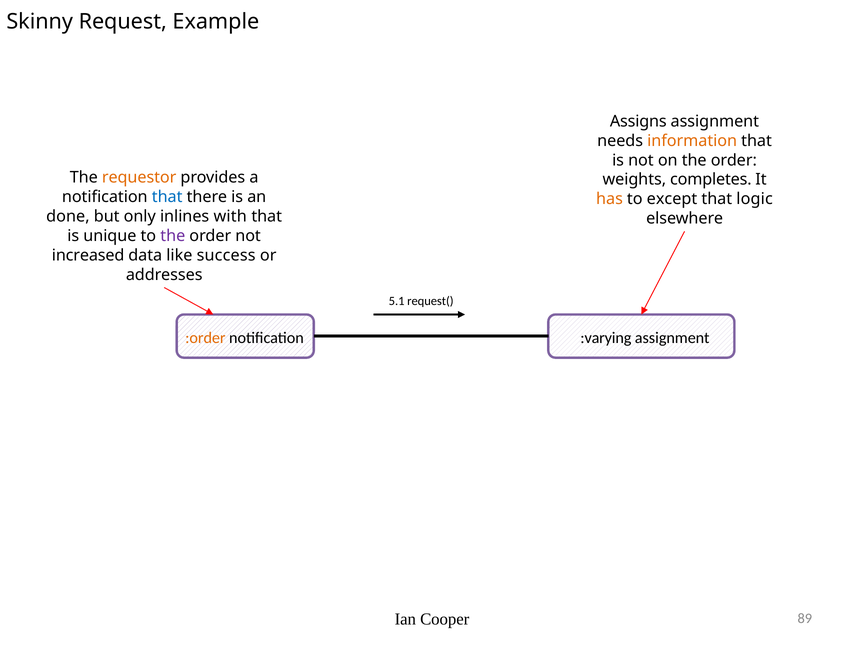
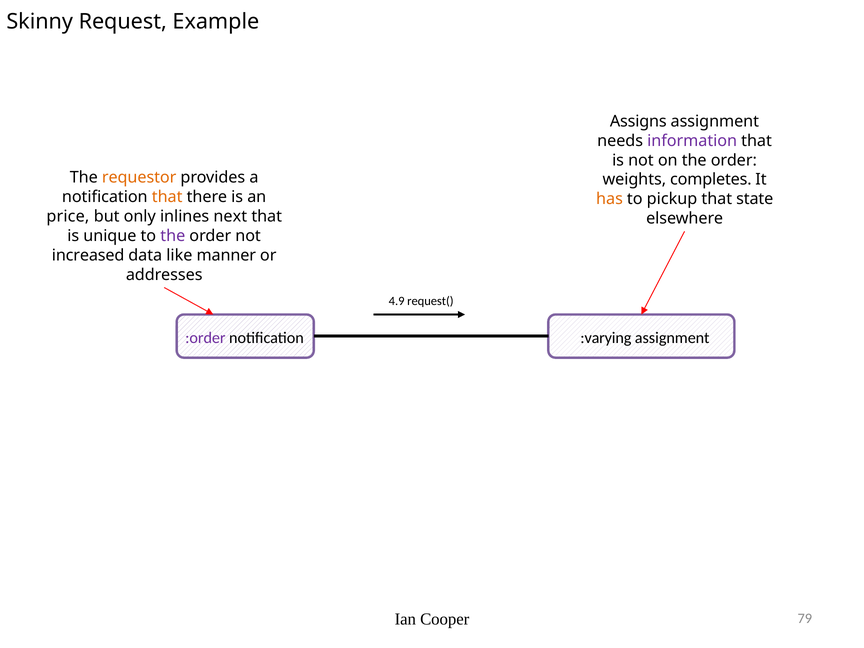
information colour: orange -> purple
that at (167, 197) colour: blue -> orange
except: except -> pickup
logic: logic -> state
done: done -> price
with: with -> next
success: success -> manner
5.1: 5.1 -> 4.9
:order colour: orange -> purple
89: 89 -> 79
